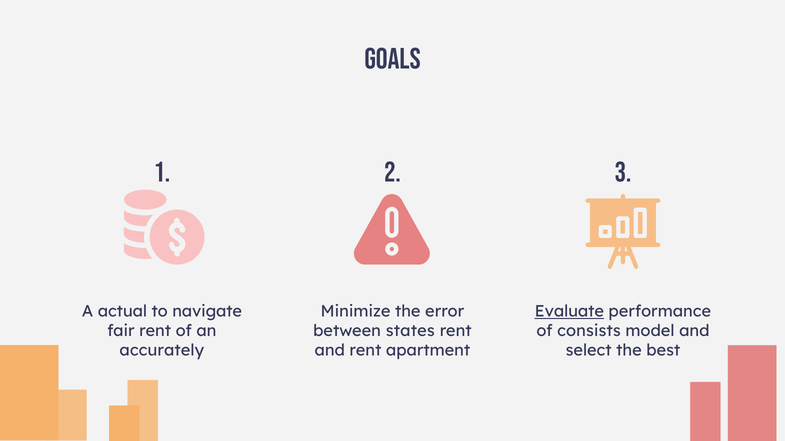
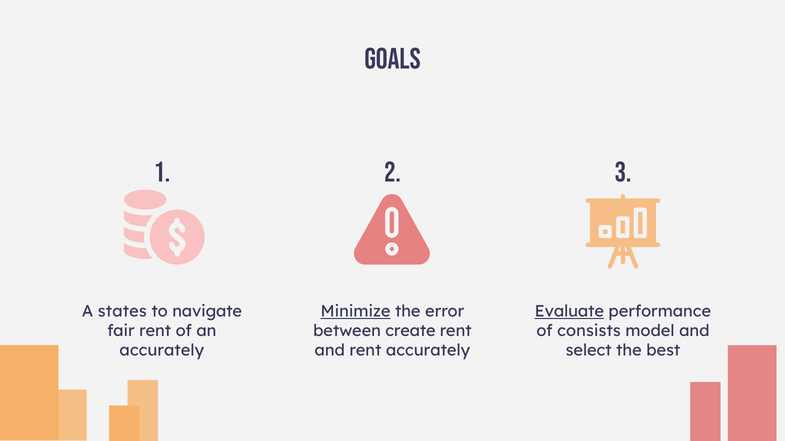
actual: actual -> states
Minimize underline: none -> present
states: states -> create
rent apartment: apartment -> accurately
